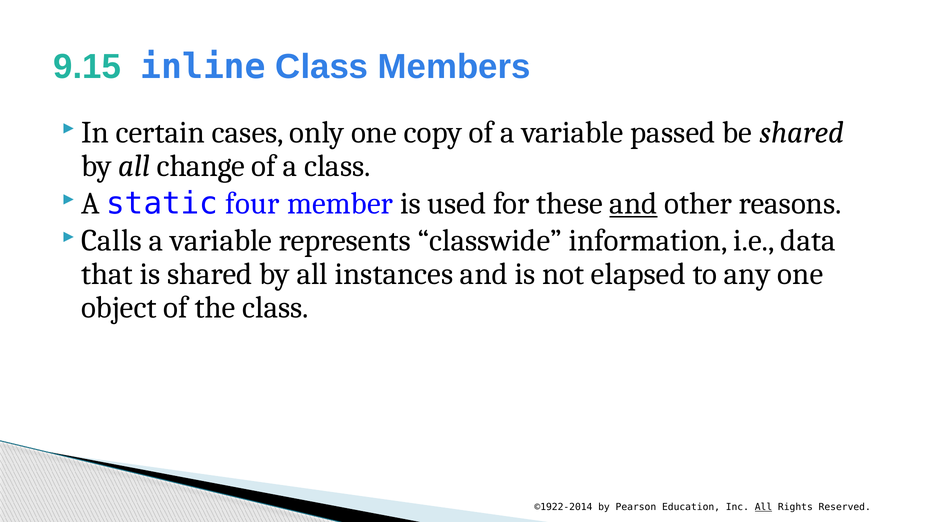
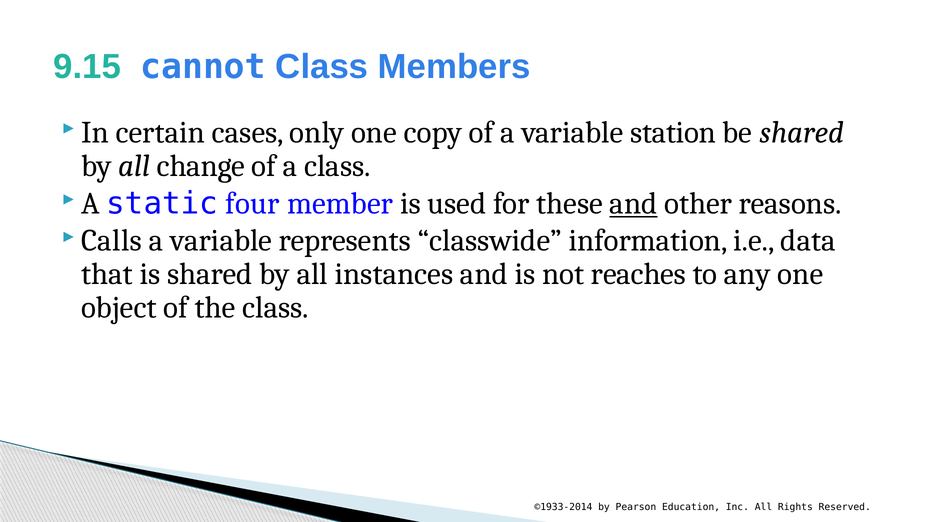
inline: inline -> cannot
passed: passed -> station
elapsed: elapsed -> reaches
©1922-2014: ©1922-2014 -> ©1933-2014
All at (763, 507) underline: present -> none
